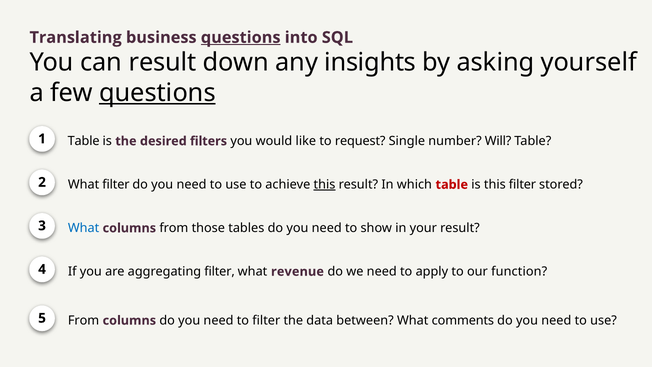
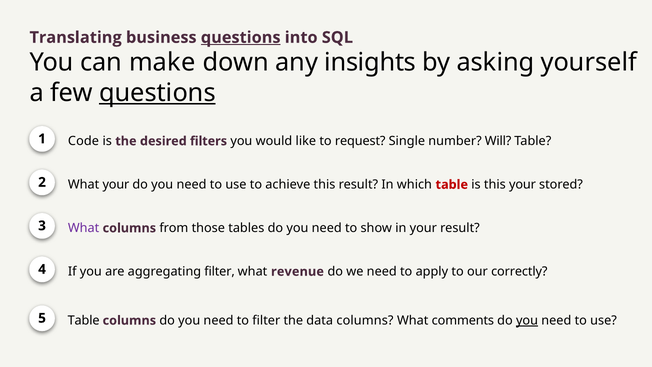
can result: result -> make
1 Table: Table -> Code
What filter: filter -> your
this at (324, 184) underline: present -> none
this filter: filter -> your
What at (84, 228) colour: blue -> purple
function: function -> correctly
5 From: From -> Table
data between: between -> columns
you at (527, 320) underline: none -> present
